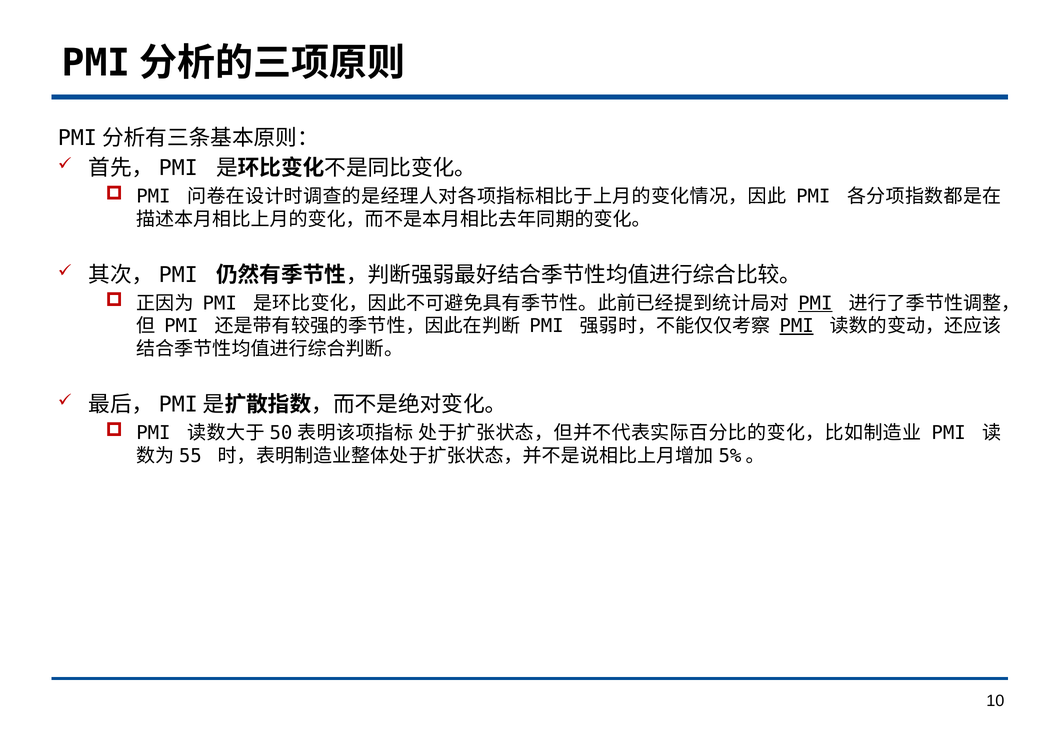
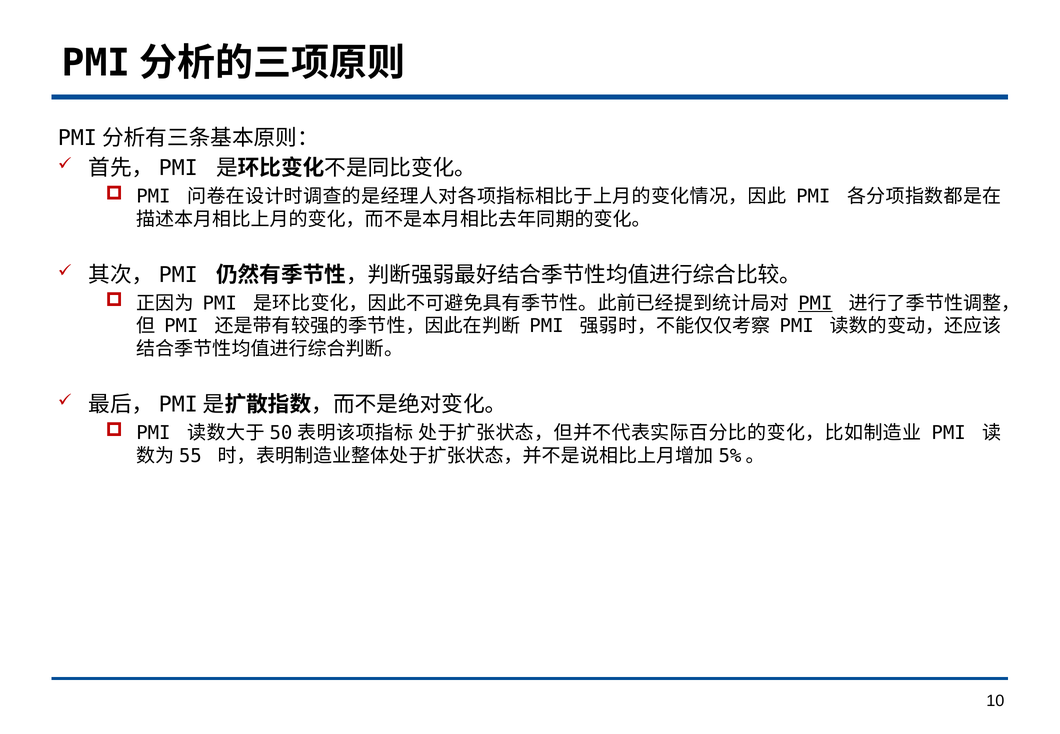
PMI at (797, 326) underline: present -> none
